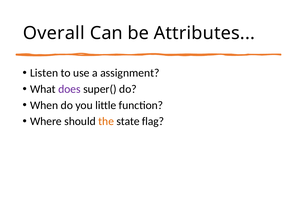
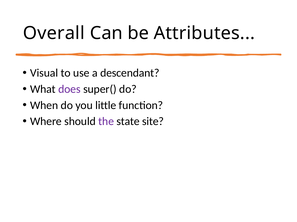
Listen: Listen -> Visual
assignment: assignment -> descendant
the colour: orange -> purple
flag: flag -> site
